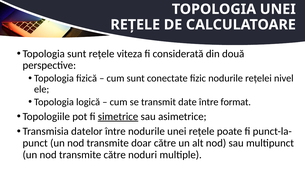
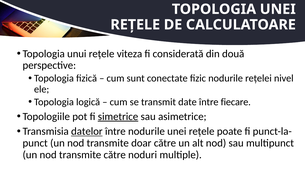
Topologia sunt: sunt -> unui
format: format -> fiecare
datelor underline: none -> present
